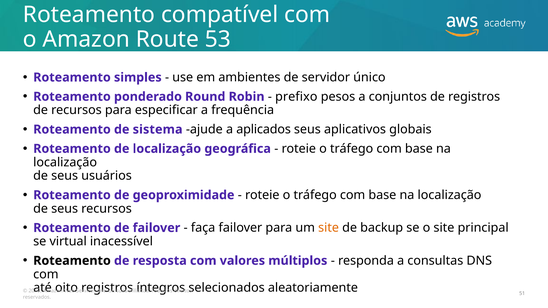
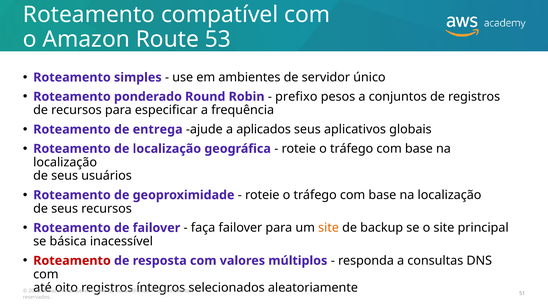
sistema: sistema -> entrega
virtual: virtual -> básica
Roteamento at (72, 261) colour: black -> red
